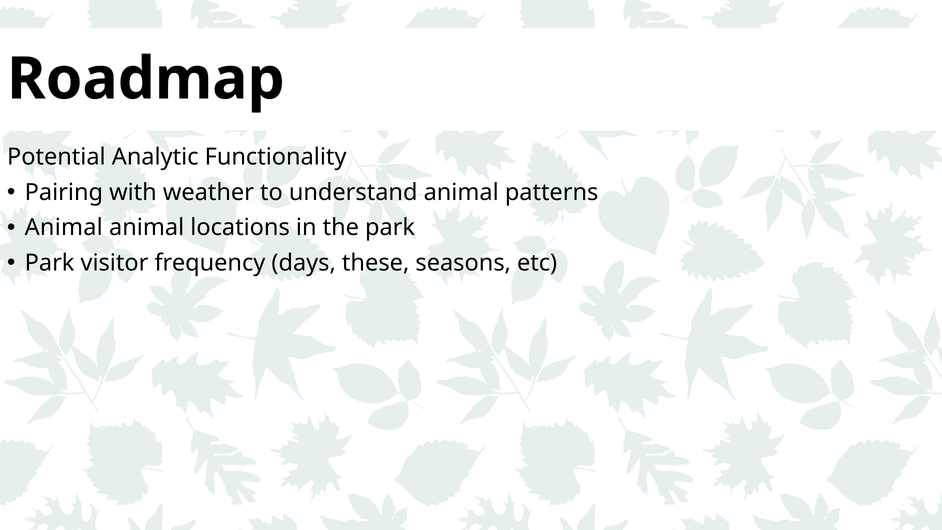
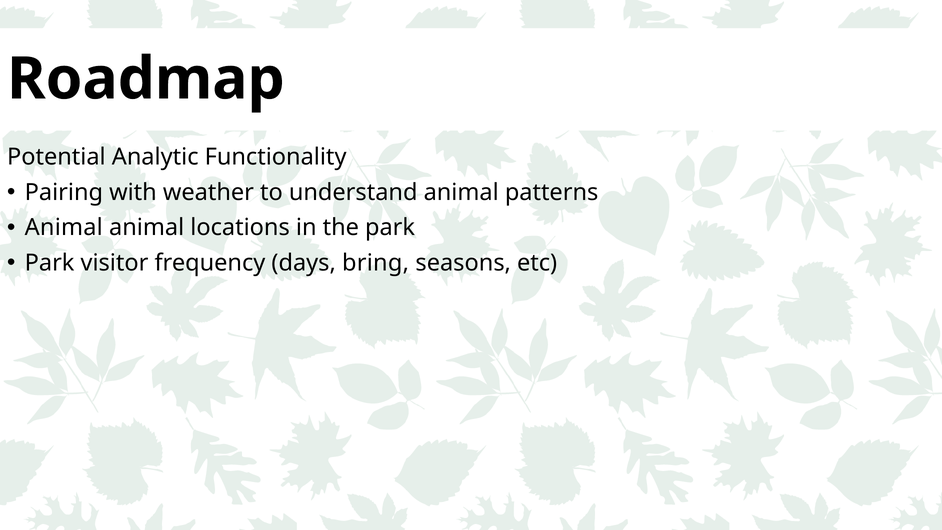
these: these -> bring
